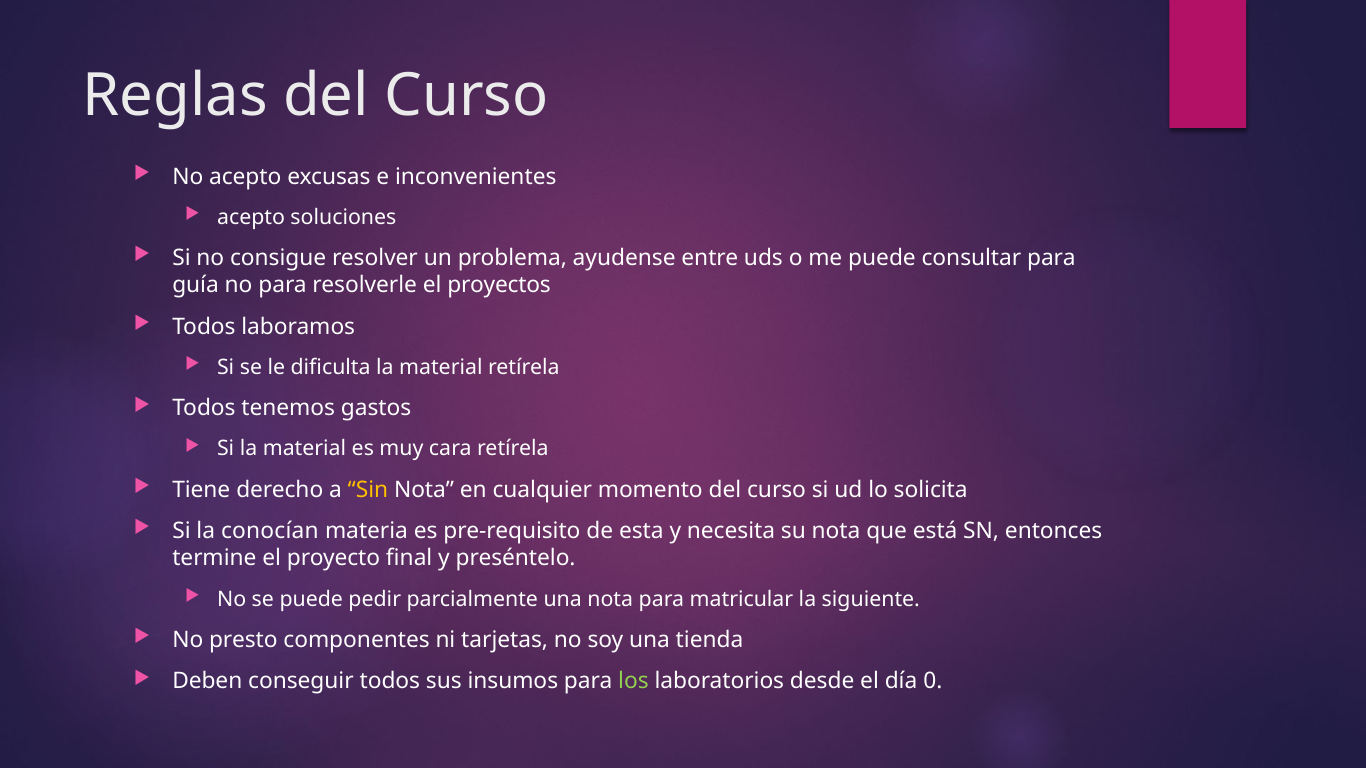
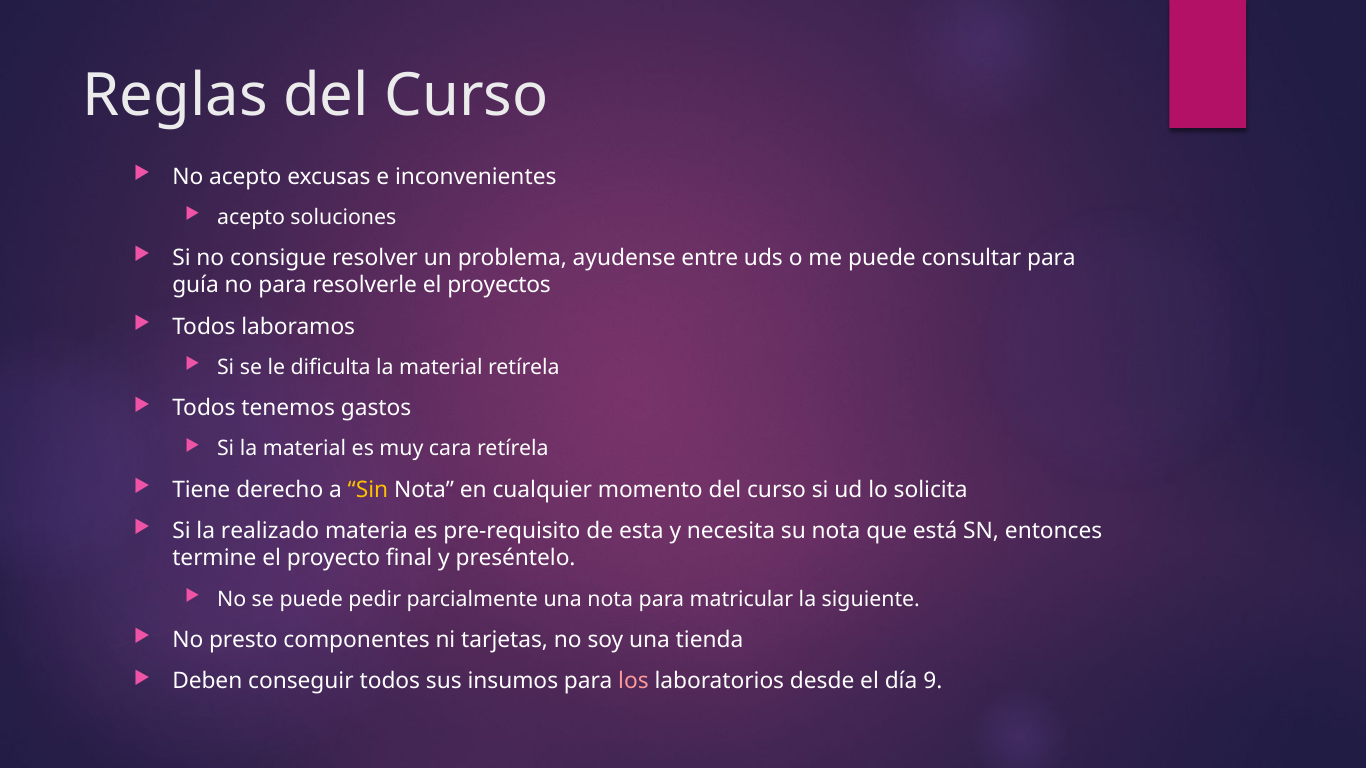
conocían: conocían -> realizado
los colour: light green -> pink
0: 0 -> 9
